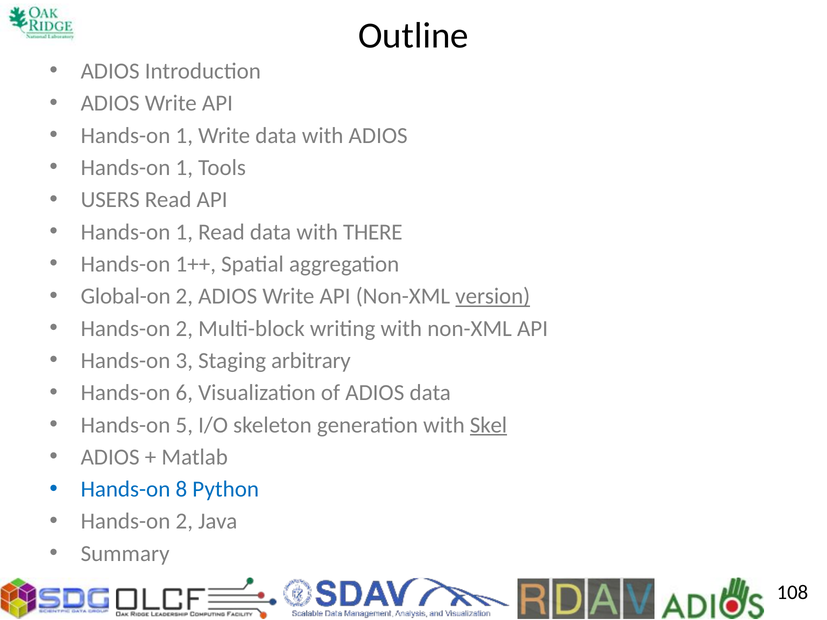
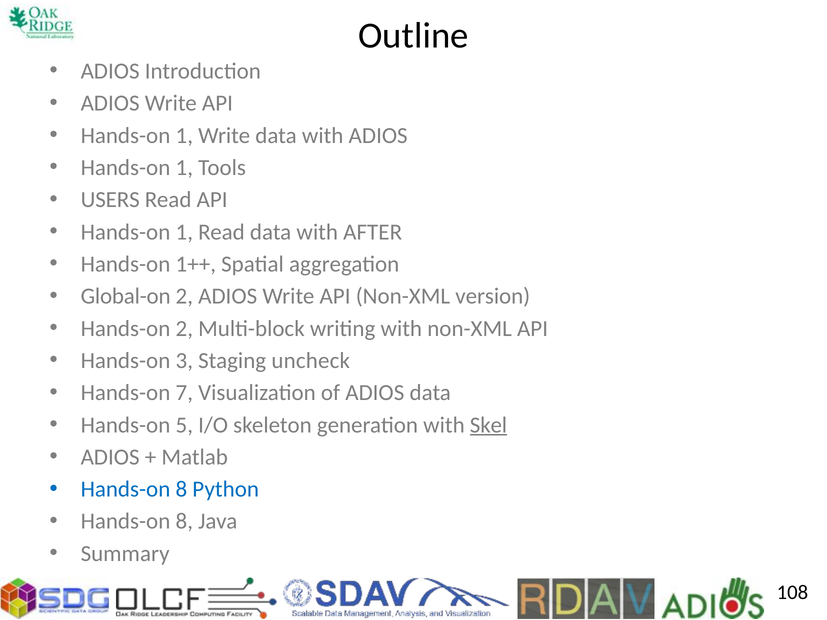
THERE: THERE -> AFTER
version underline: present -> none
arbitrary: arbitrary -> uncheck
6: 6 -> 7
2 at (184, 522): 2 -> 8
